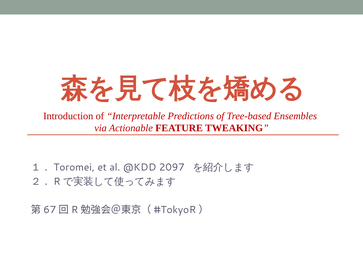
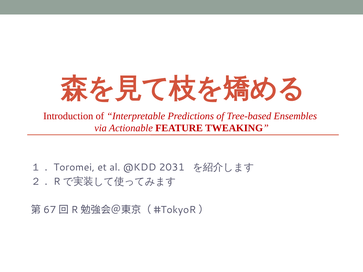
2097: 2097 -> 2031
